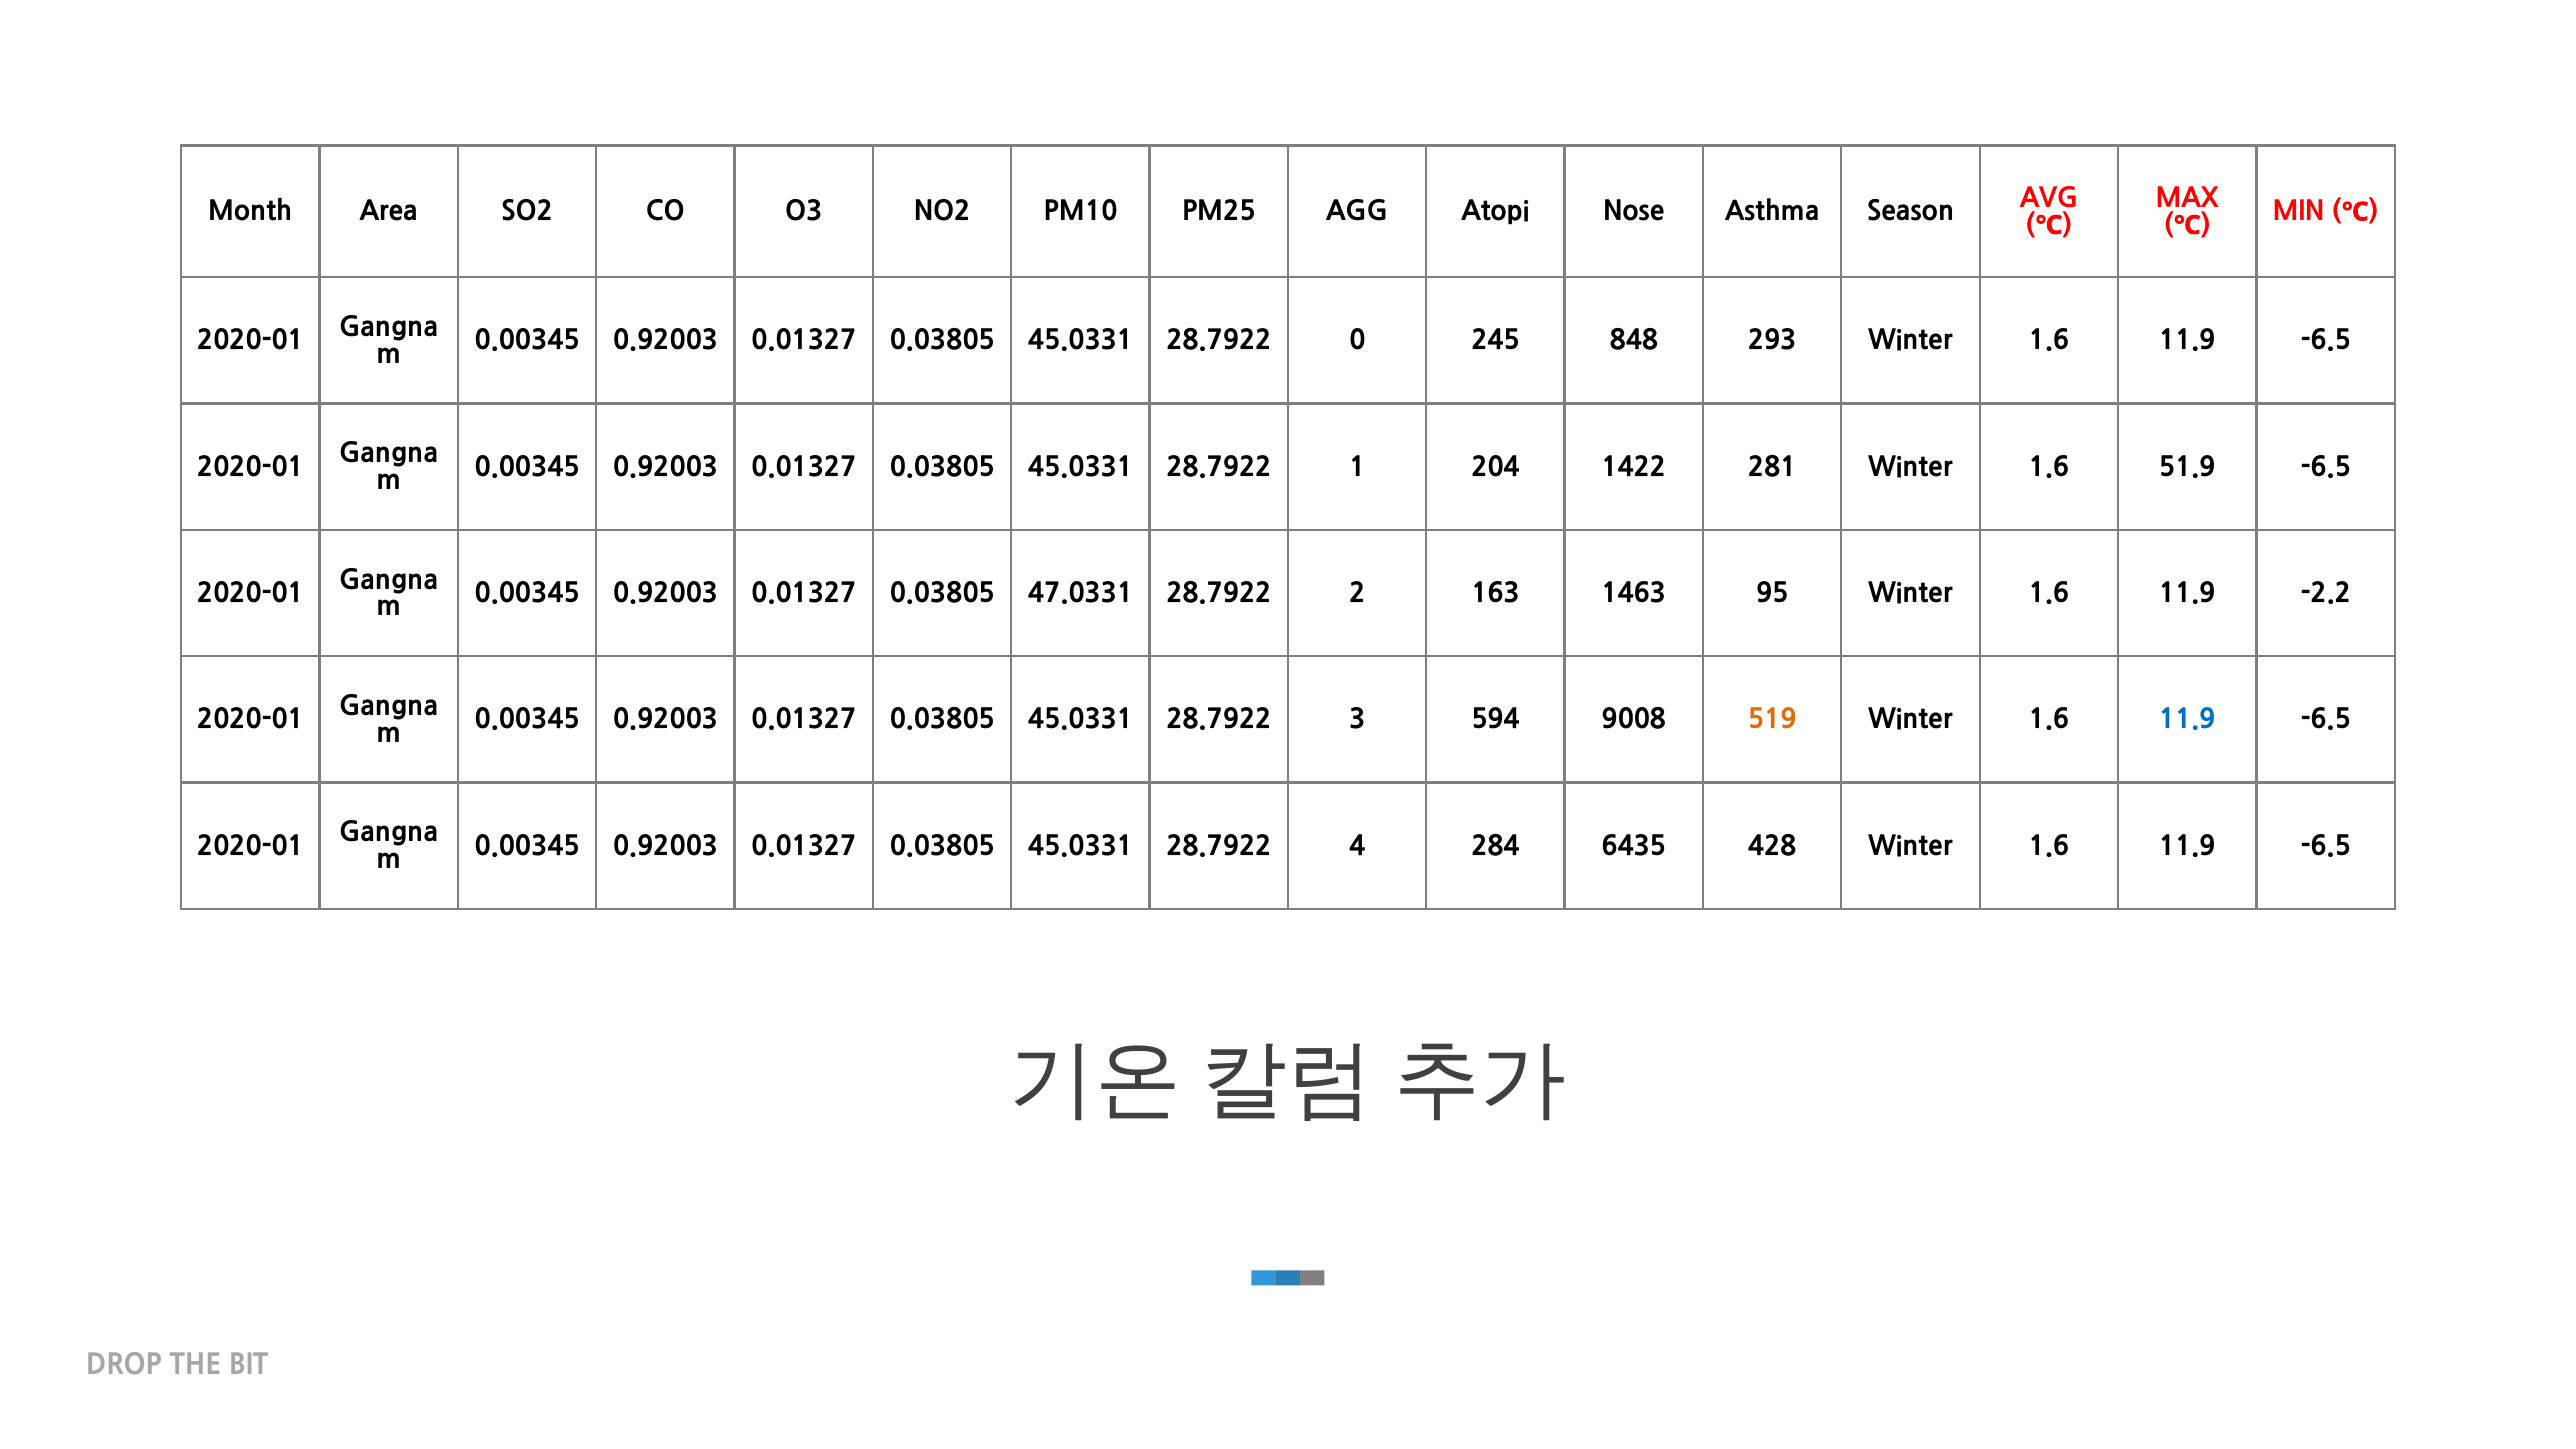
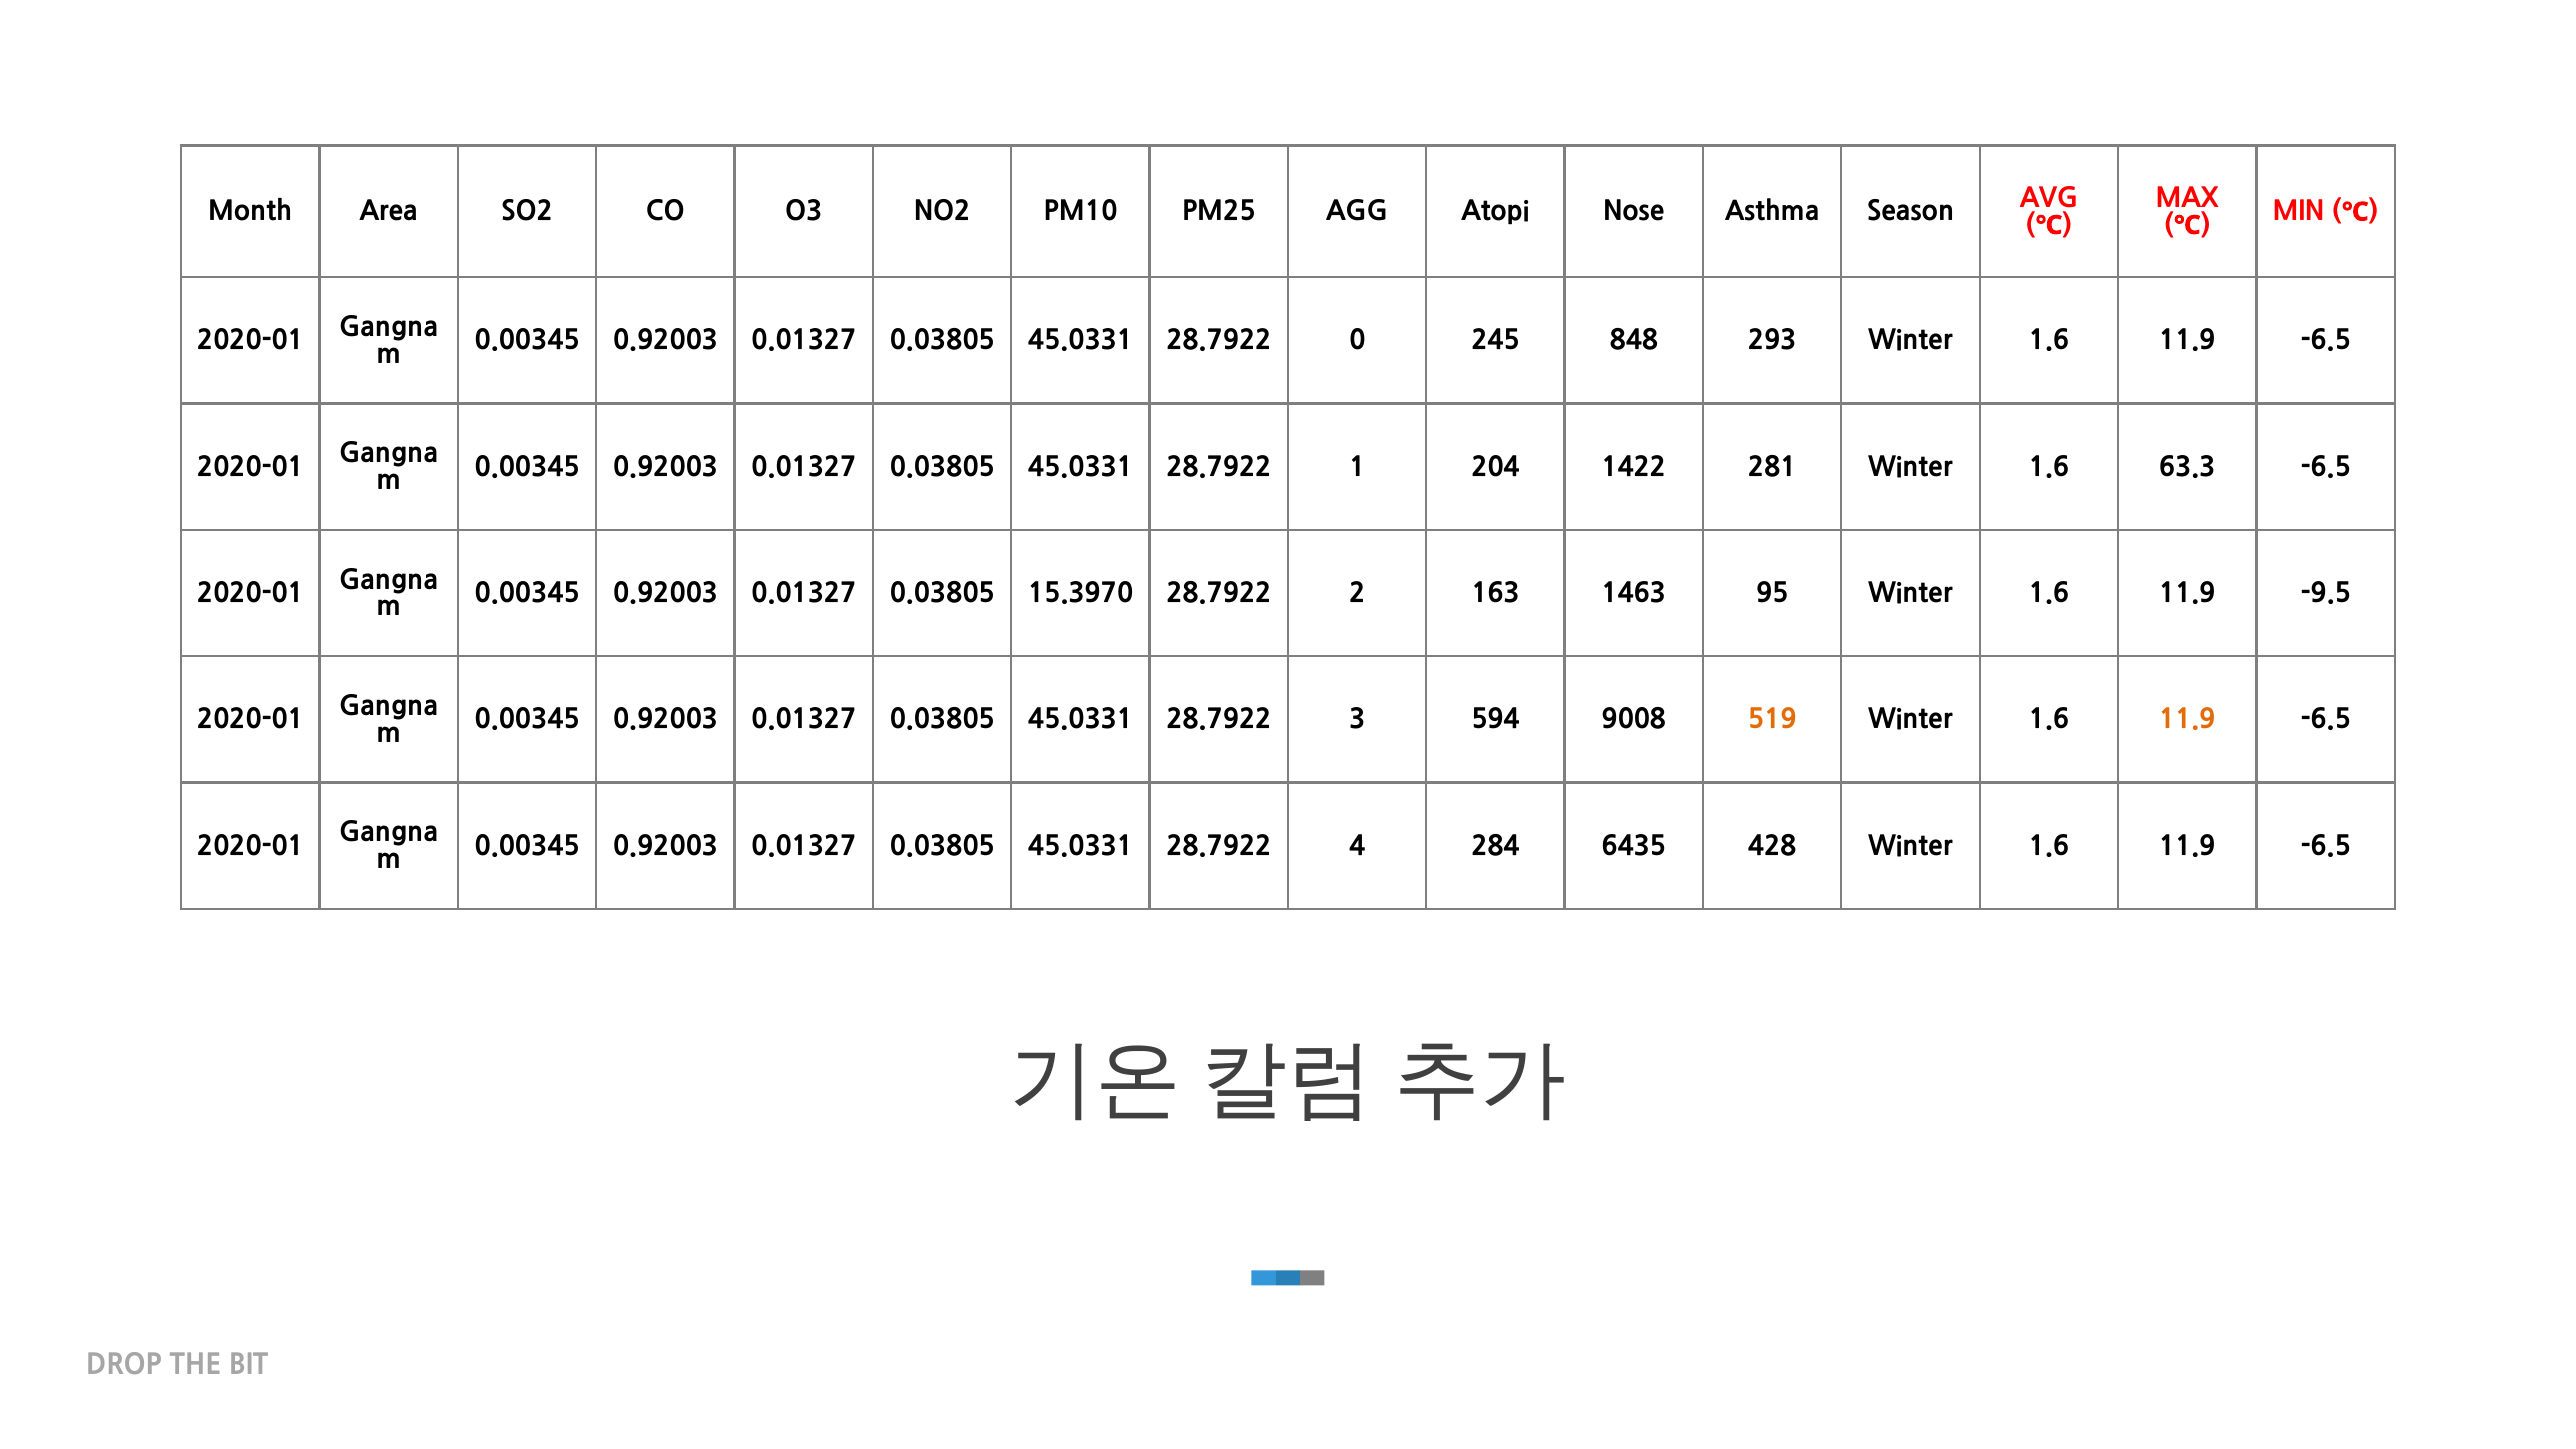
51.9: 51.9 -> 63.3
47.0331: 47.0331 -> 15.3970
-2.2: -2.2 -> -9.5
11.9 at (2187, 720) colour: blue -> orange
